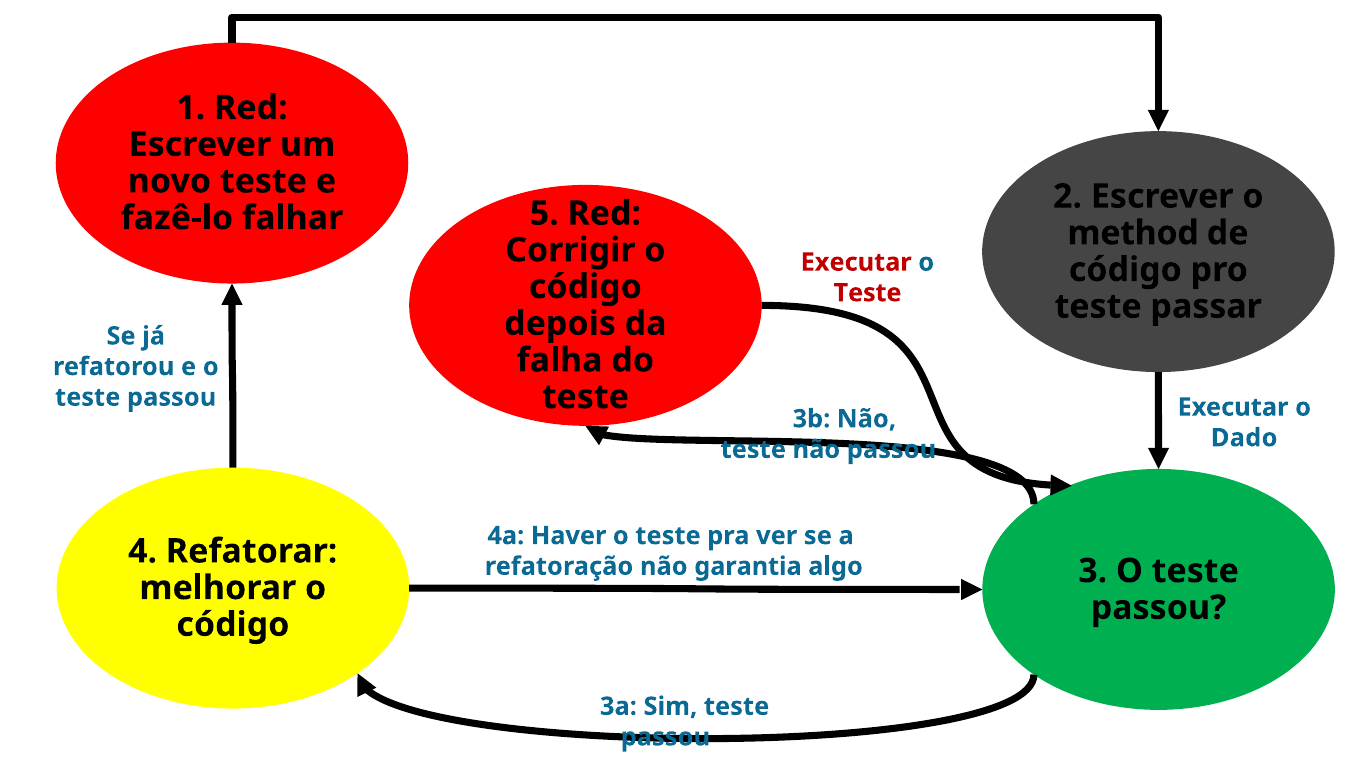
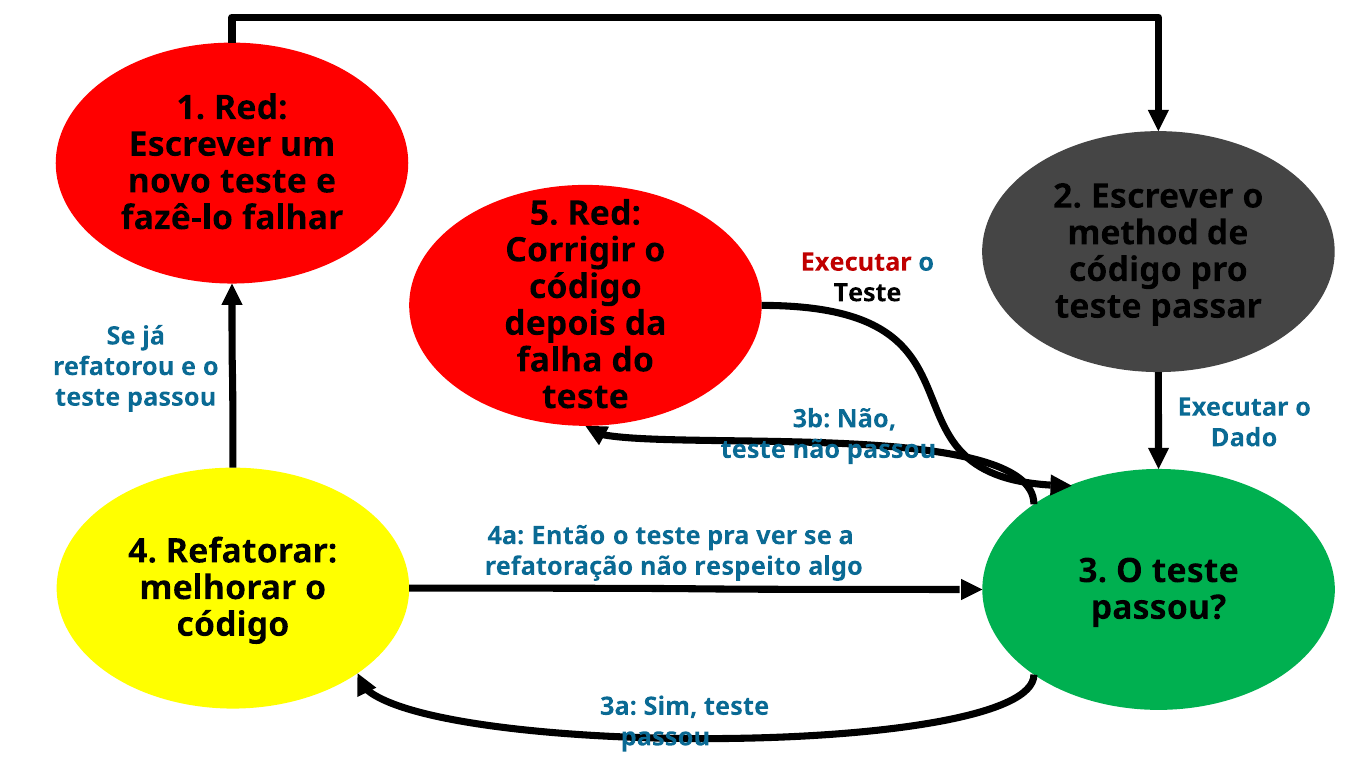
Teste at (868, 293) colour: red -> black
Haver: Haver -> Então
garantia: garantia -> respeito
